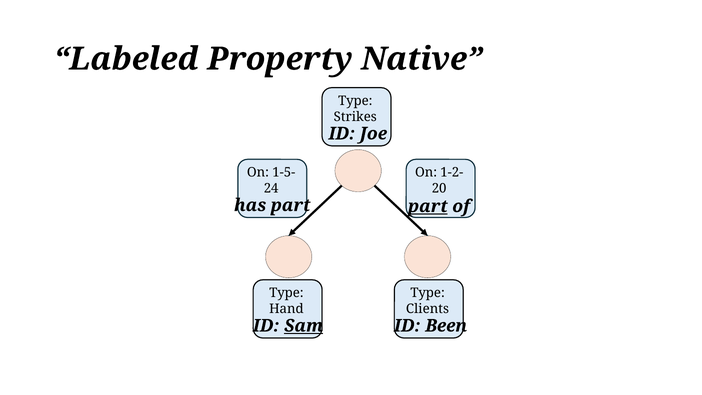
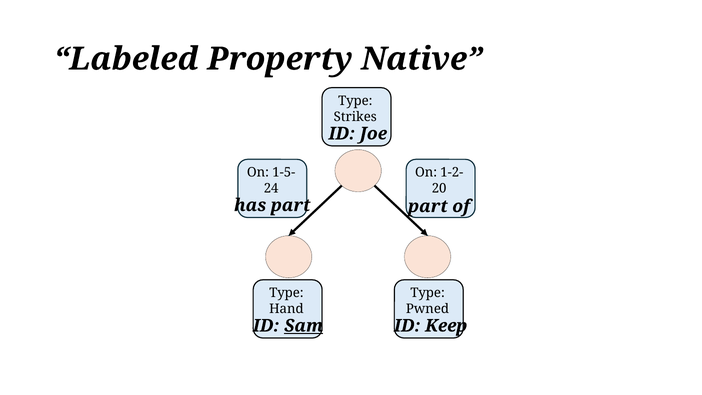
part at (428, 206) underline: present -> none
Clients: Clients -> Pwned
Been: Been -> Keep
